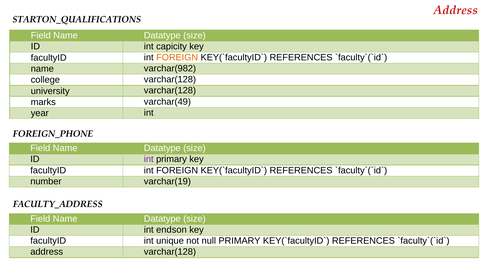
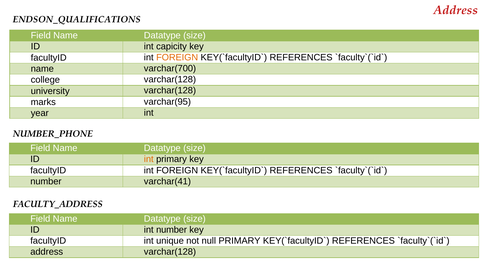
STARTON_QUALIFICATIONS: STARTON_QUALIFICATIONS -> ENDSON_QUALIFICATIONS
varchar(982: varchar(982 -> varchar(700
varchar(49: varchar(49 -> varchar(95
FOREIGN_PHONE: FOREIGN_PHONE -> NUMBER_PHONE
int at (149, 159) colour: purple -> orange
varchar(19: varchar(19 -> varchar(41
int endson: endson -> number
